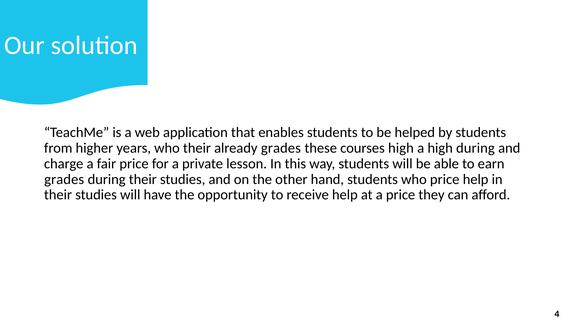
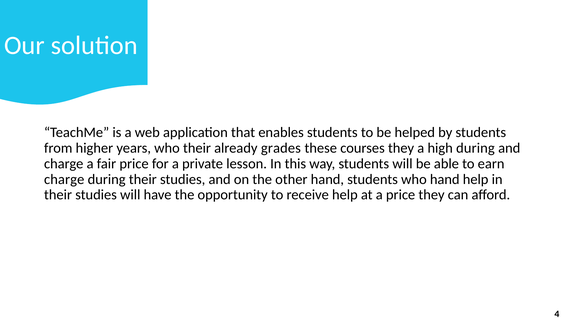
courses high: high -> they
grades at (64, 179): grades -> charge
who price: price -> hand
